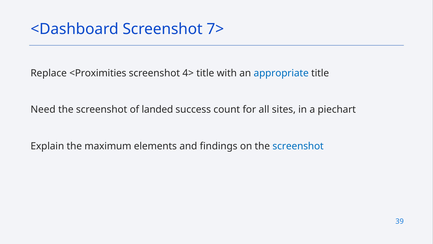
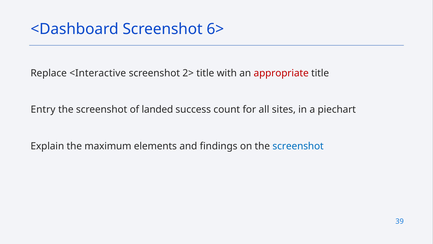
7>: 7> -> 6>
<Proximities: <Proximities -> <Interactive
4>: 4> -> 2>
appropriate colour: blue -> red
Need: Need -> Entry
